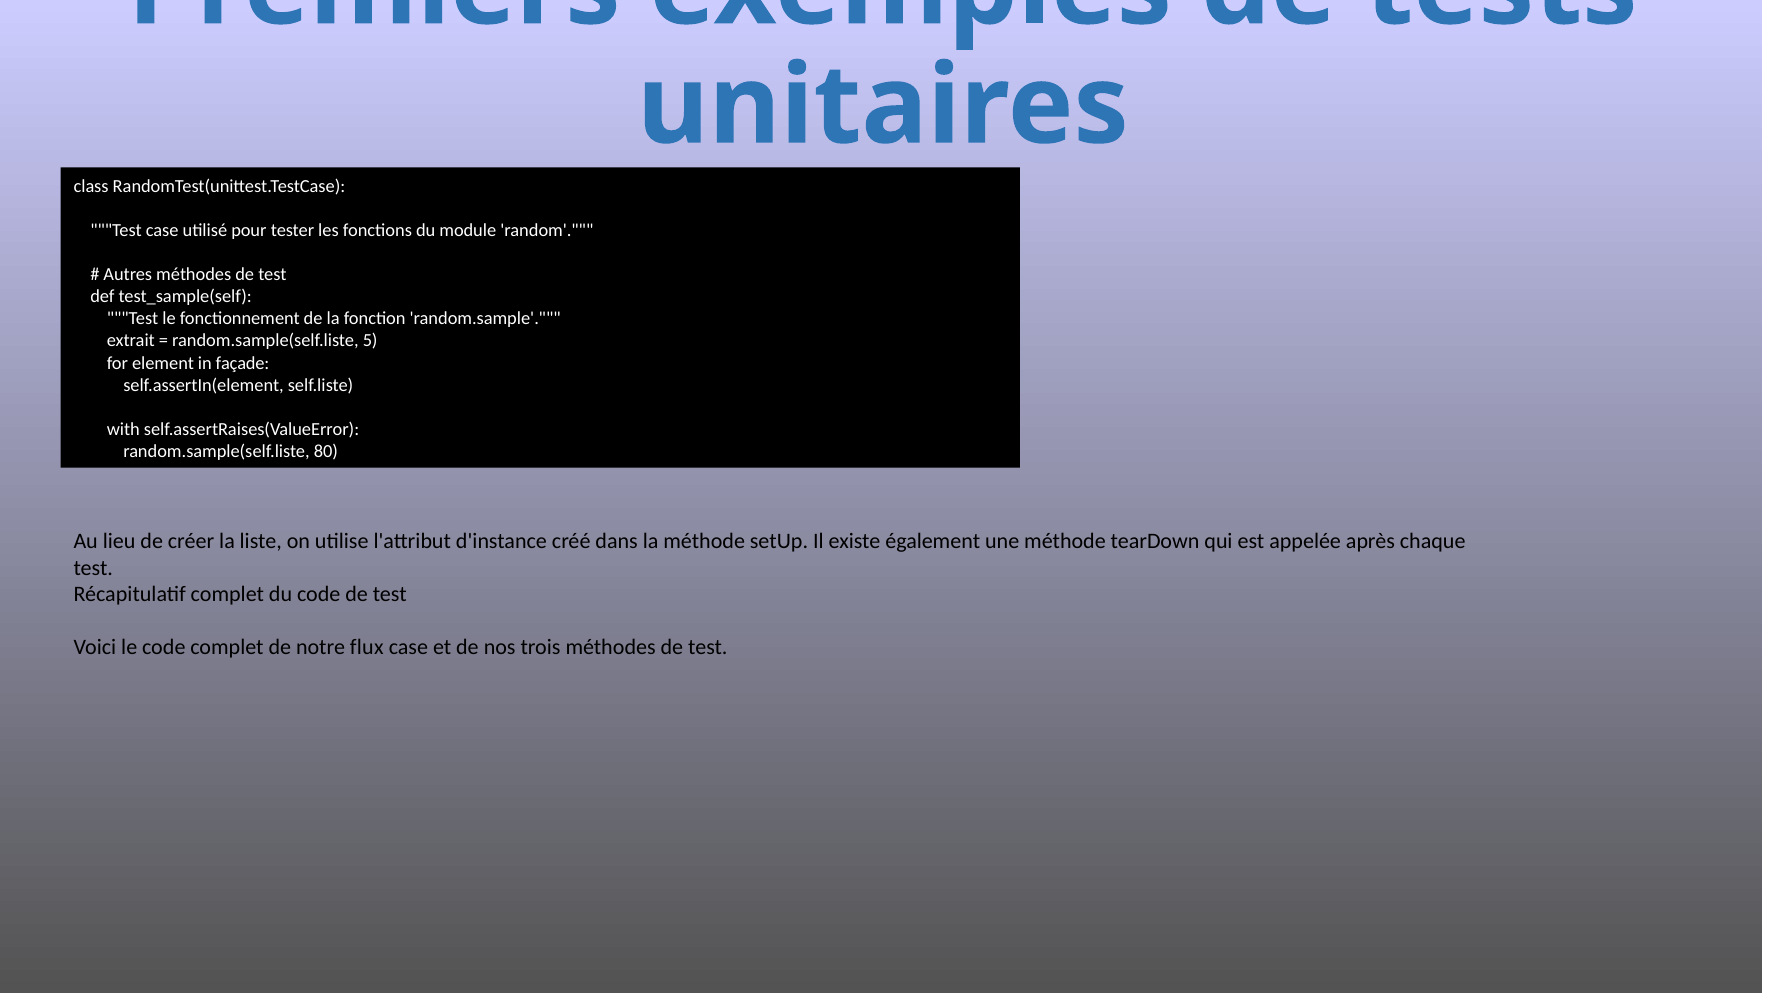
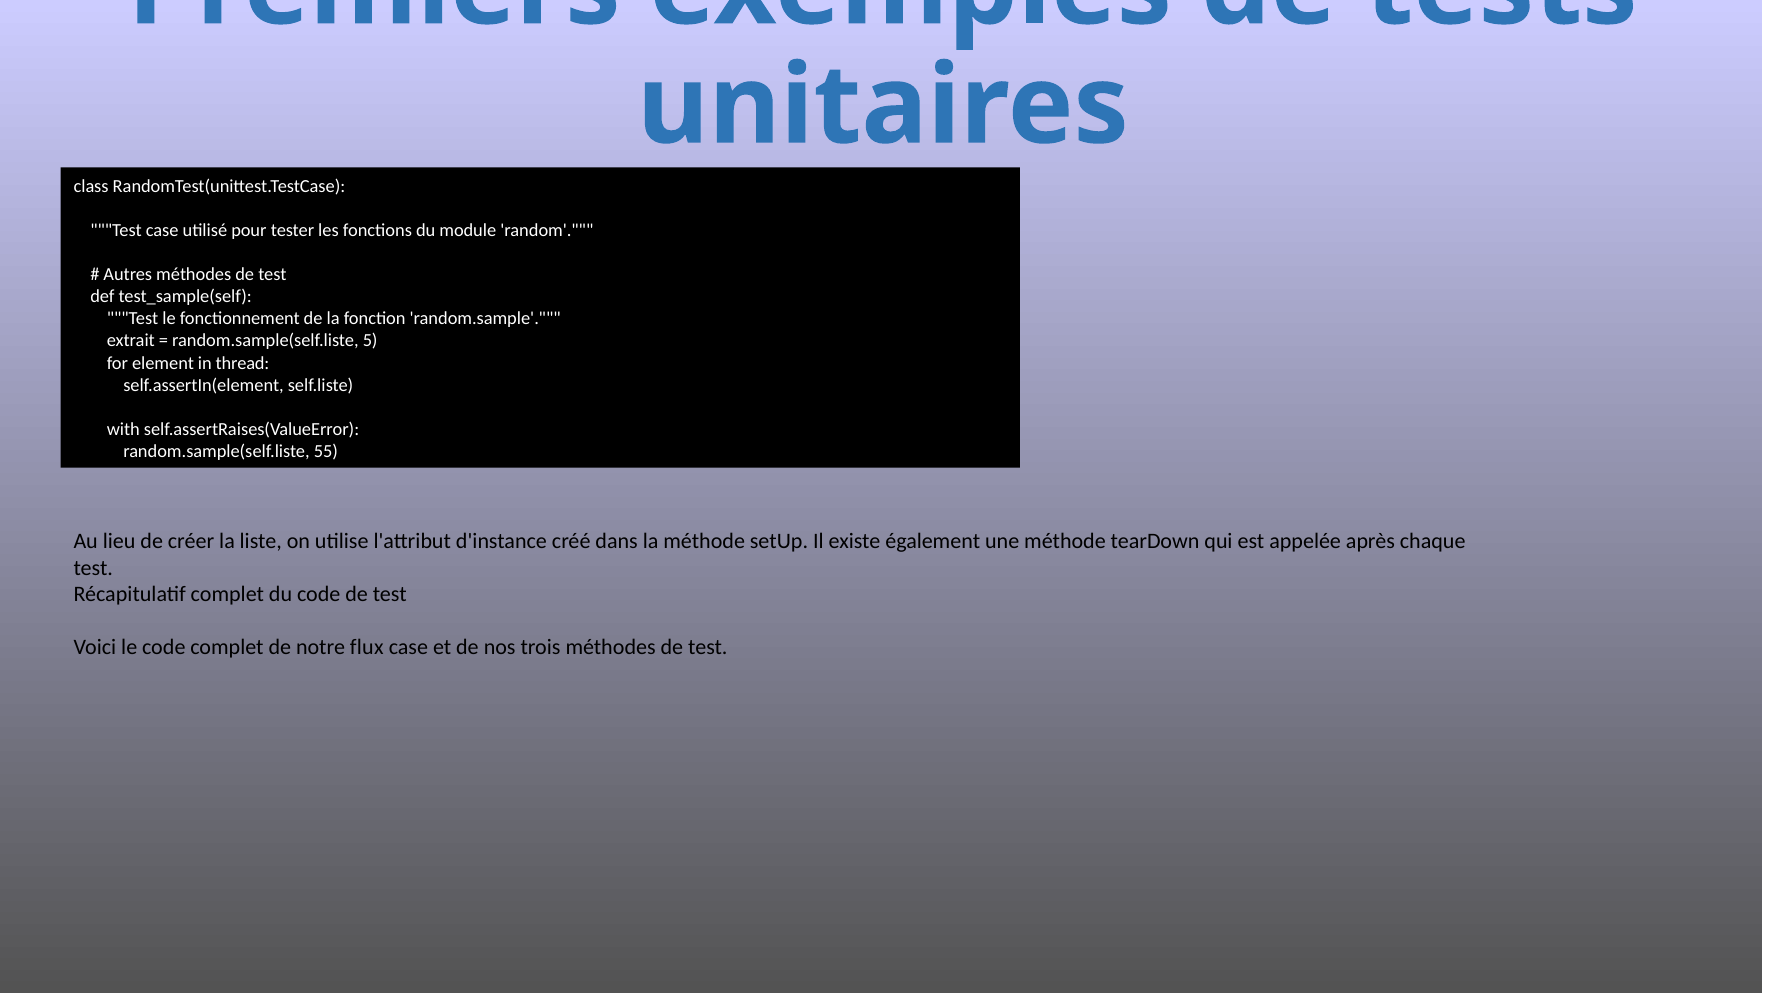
façade: façade -> thread
80: 80 -> 55
